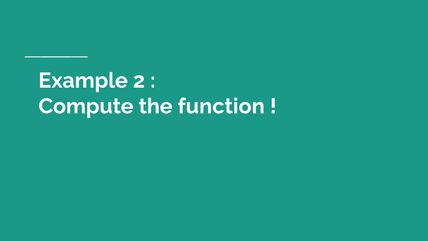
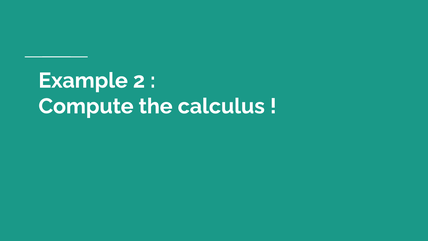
function: function -> calculus
